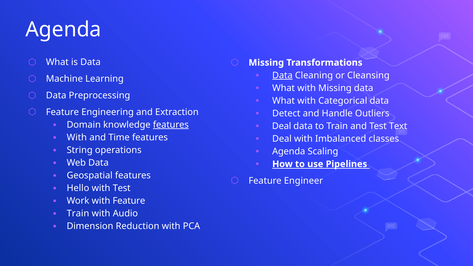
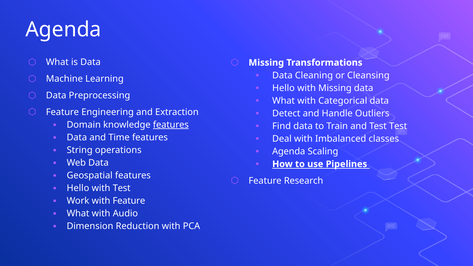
Data at (282, 75) underline: present -> none
What at (284, 88): What -> Hello
Deal at (282, 126): Deal -> Find
Test Text: Text -> Test
With at (77, 137): With -> Data
Engineer: Engineer -> Research
Train at (78, 214): Train -> What
